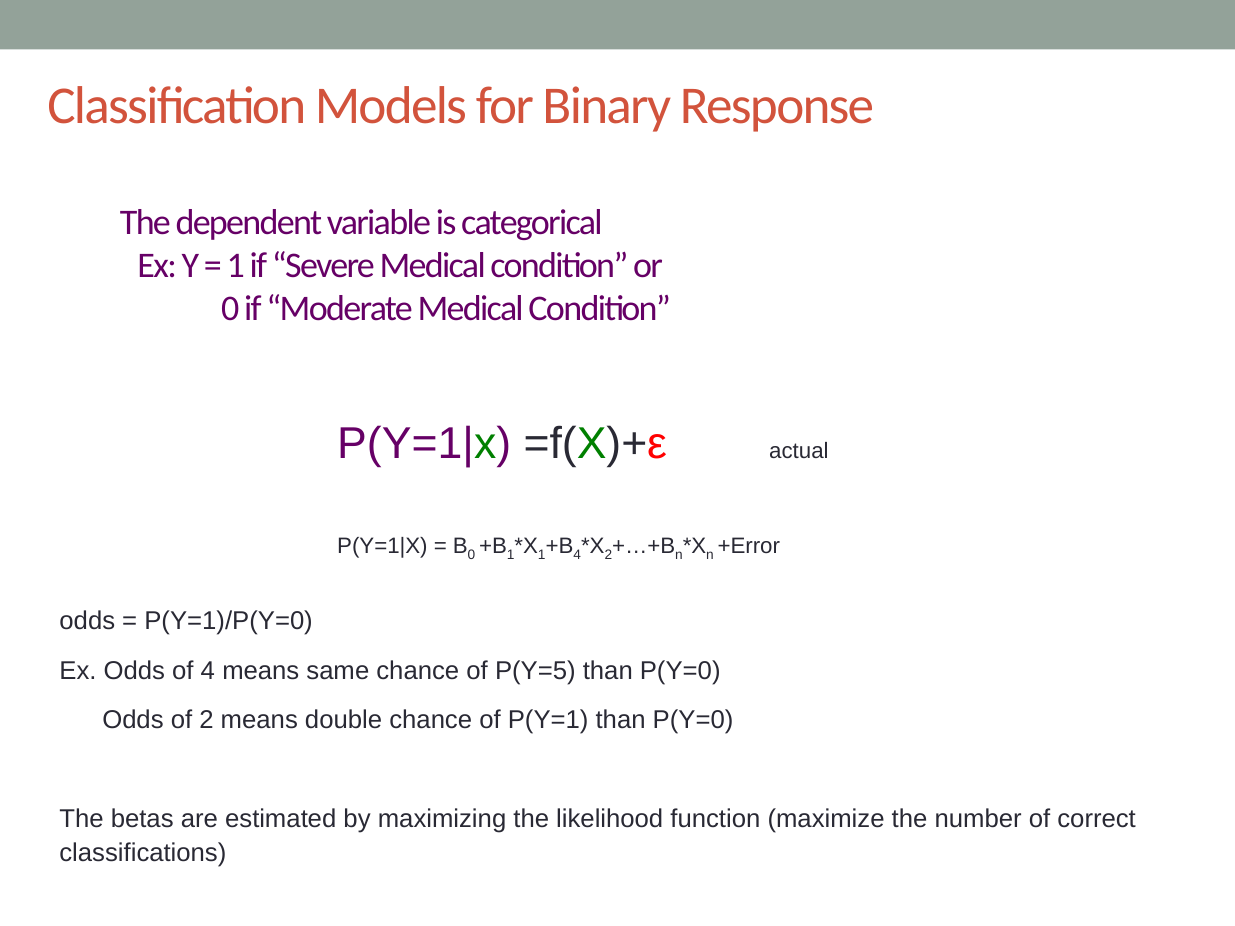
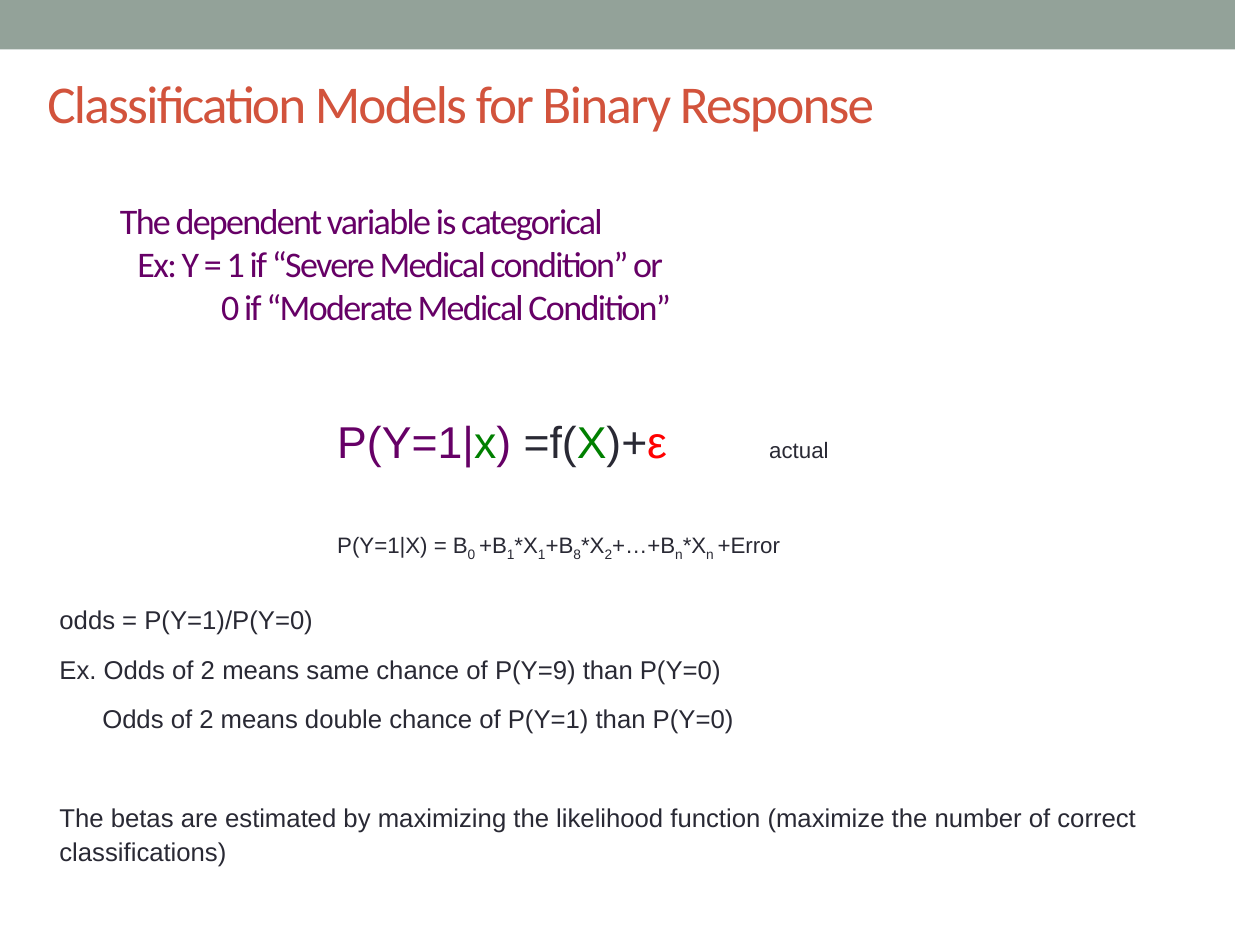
4 at (577, 556): 4 -> 8
Ex Odds of 4: 4 -> 2
P(Y=5: P(Y=5 -> P(Y=9
